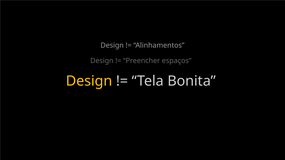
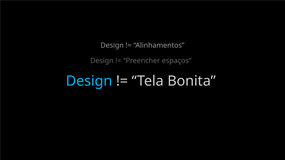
Design at (89, 81) colour: yellow -> light blue
